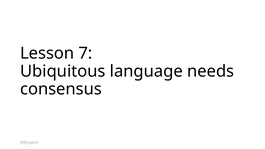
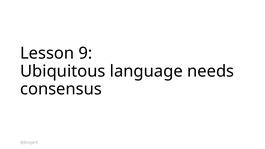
7: 7 -> 9
